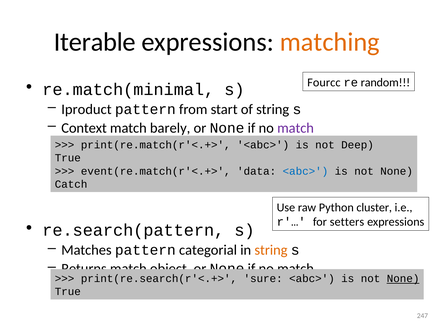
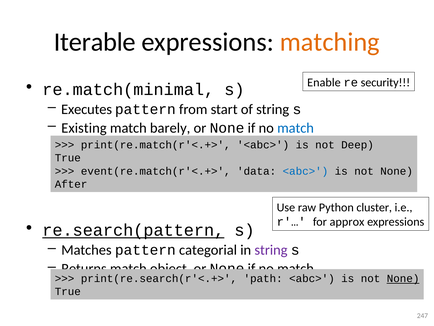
Fourcc: Fourcc -> Enable
random: random -> security
Iproduct: Iproduct -> Executes
Context: Context -> Existing
match at (296, 128) colour: purple -> blue
Catch: Catch -> After
setters: setters -> approx
re.search(pattern underline: none -> present
string at (271, 250) colour: orange -> purple
sure: sure -> path
